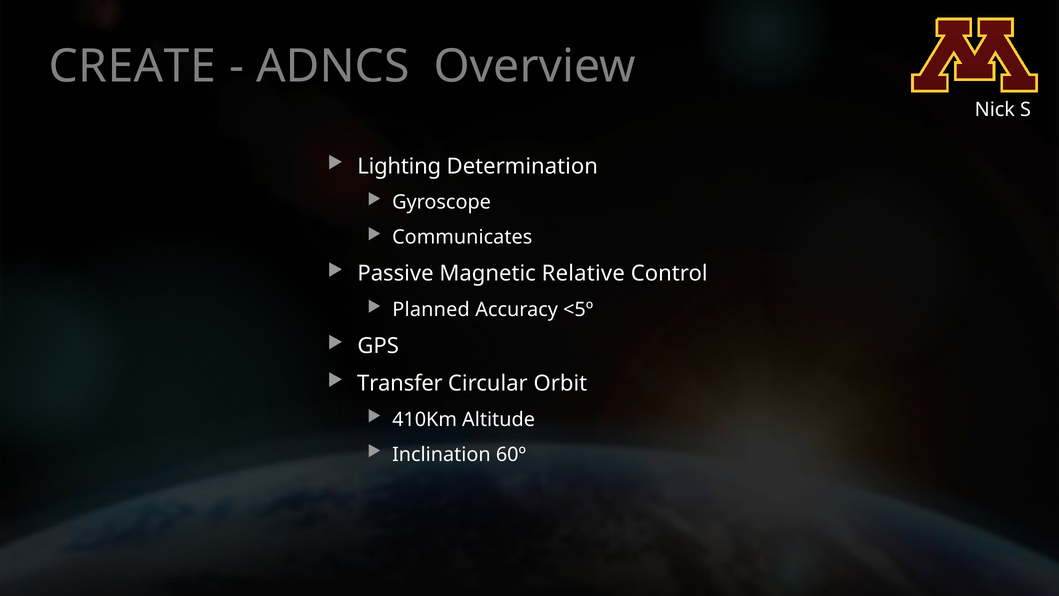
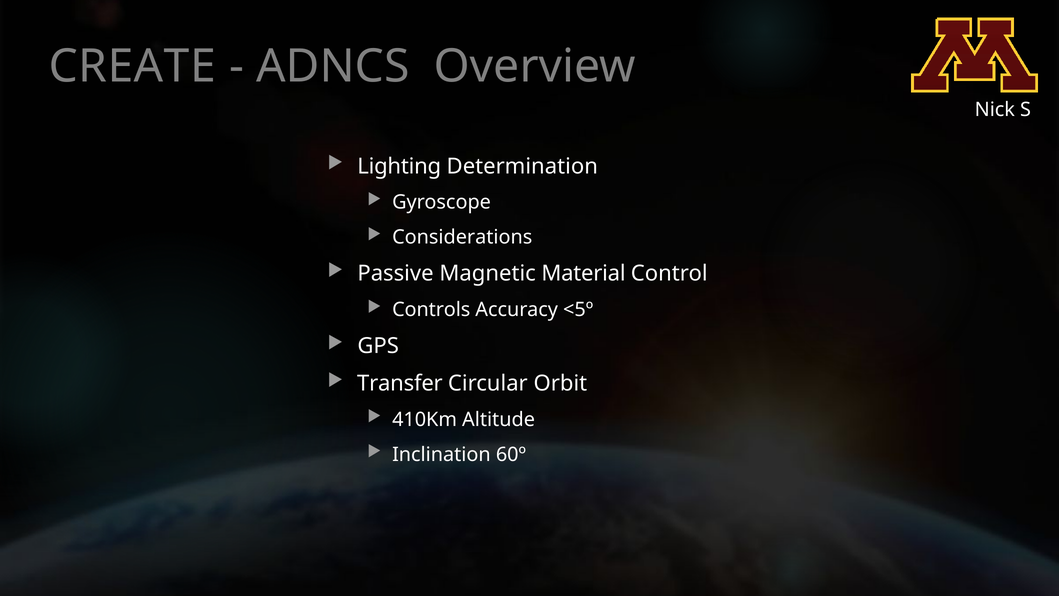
Communicates: Communicates -> Considerations
Relative: Relative -> Material
Planned: Planned -> Controls
